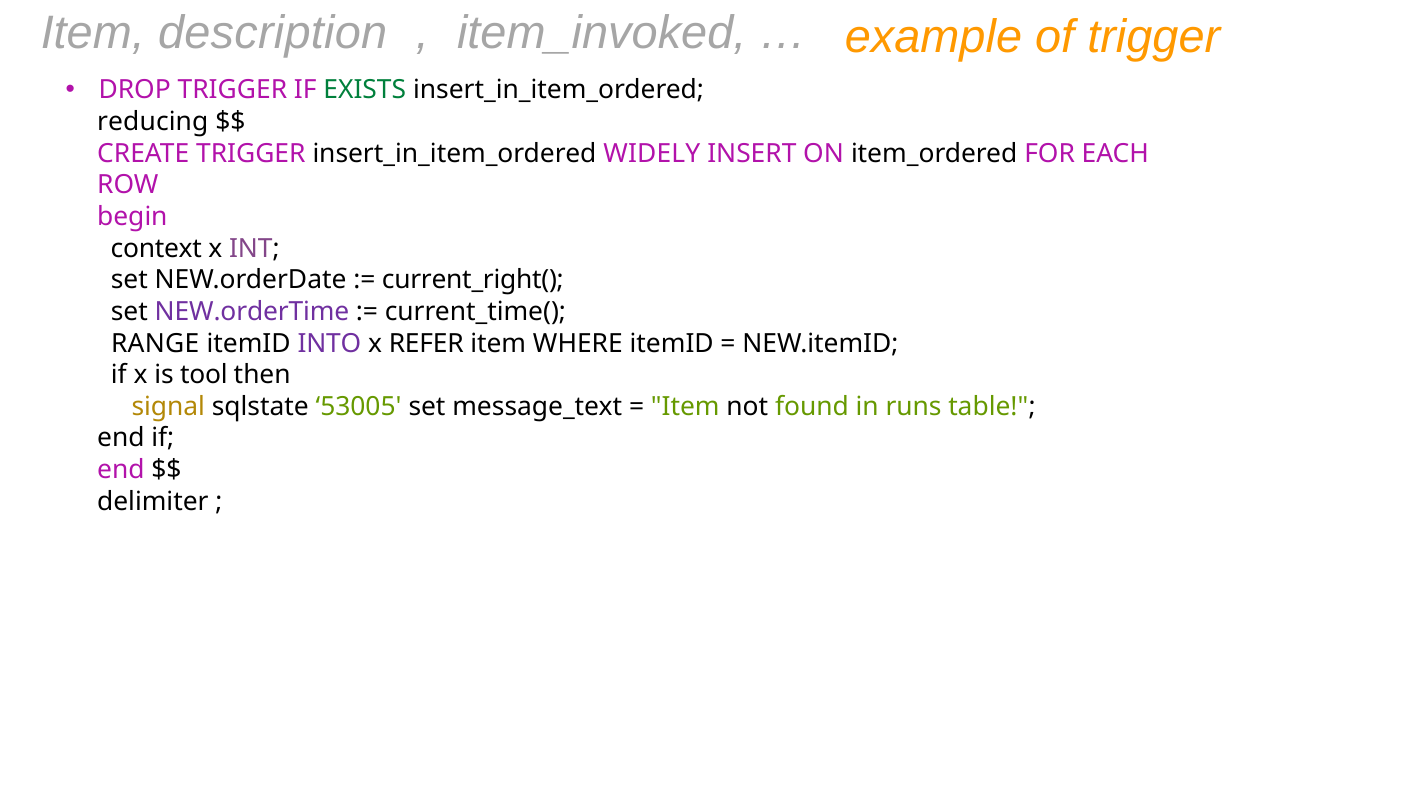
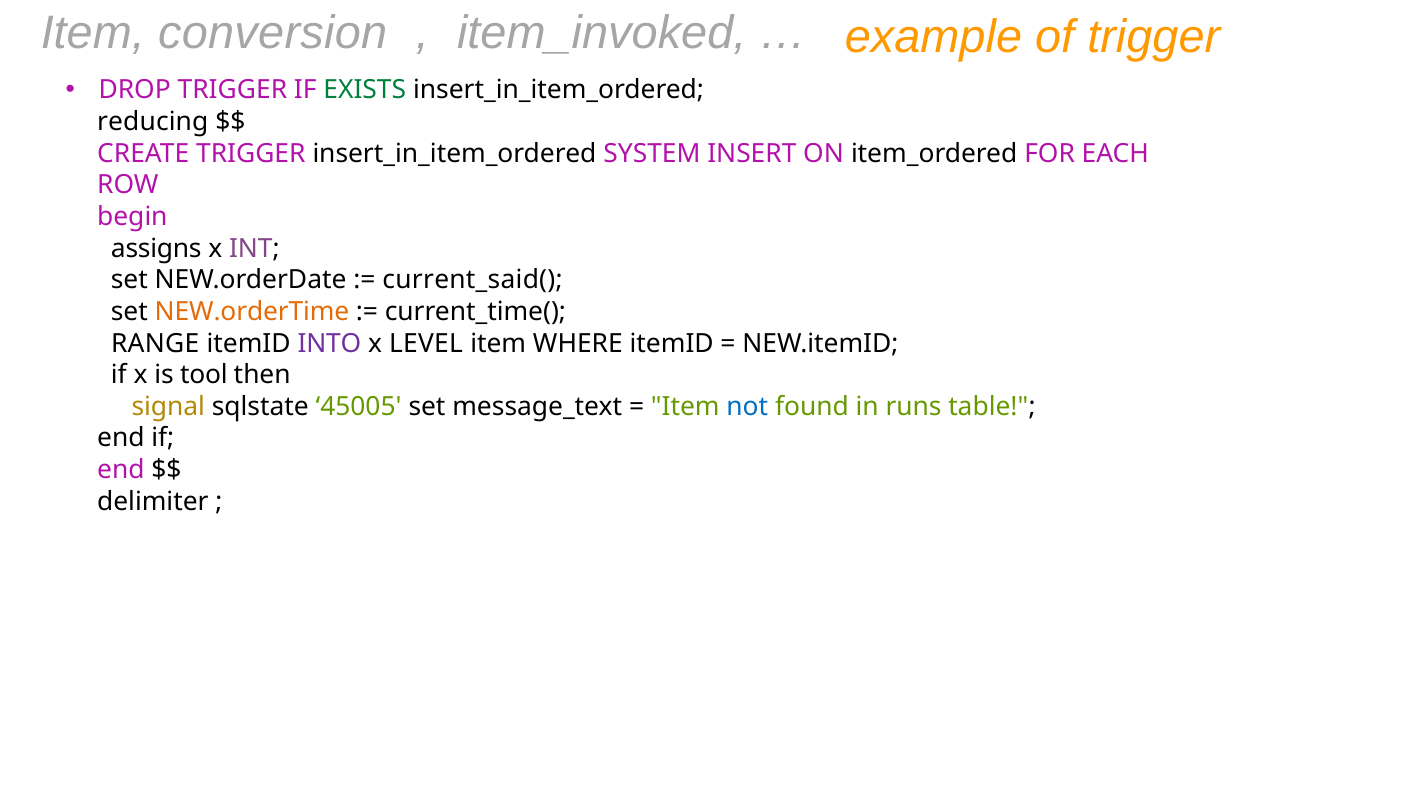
description: description -> conversion
WIDELY: WIDELY -> SYSTEM
context: context -> assigns
current_right(: current_right( -> current_said(
NEW.orderTime colour: purple -> orange
REFER: REFER -> LEVEL
53005: 53005 -> 45005
not colour: black -> blue
